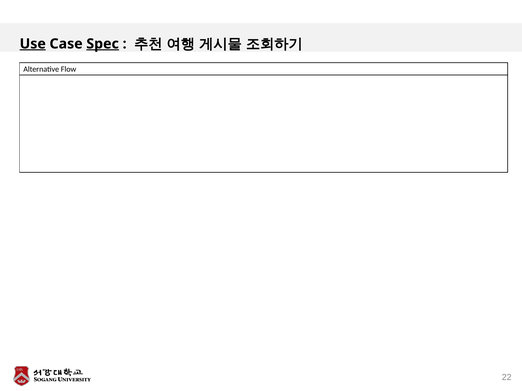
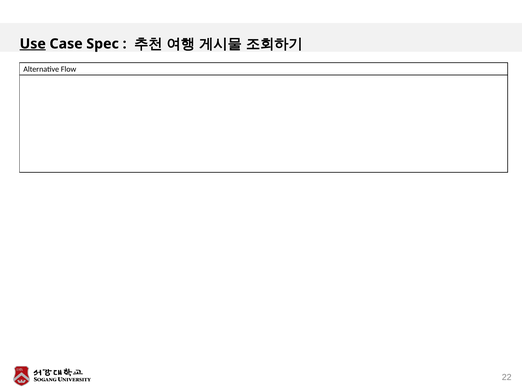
Spec underline: present -> none
